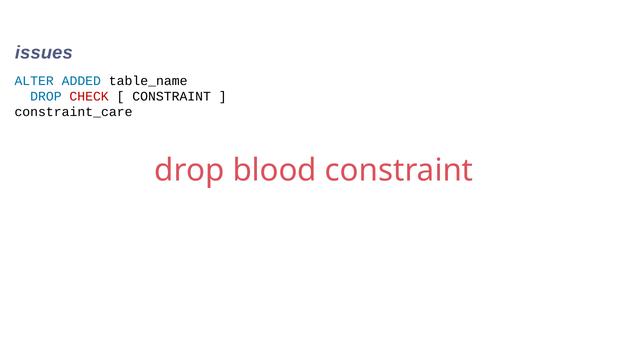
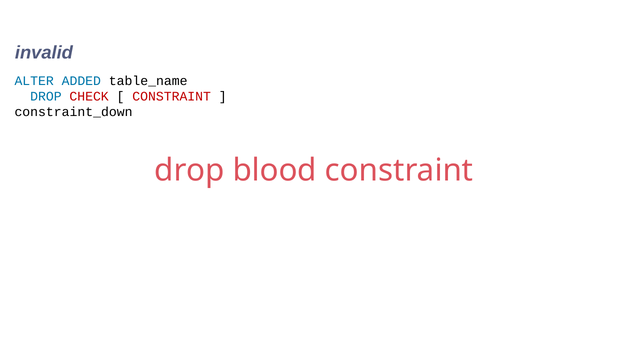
issues: issues -> invalid
CONSTRAINT at (172, 97) colour: black -> red
constraint_care: constraint_care -> constraint_down
